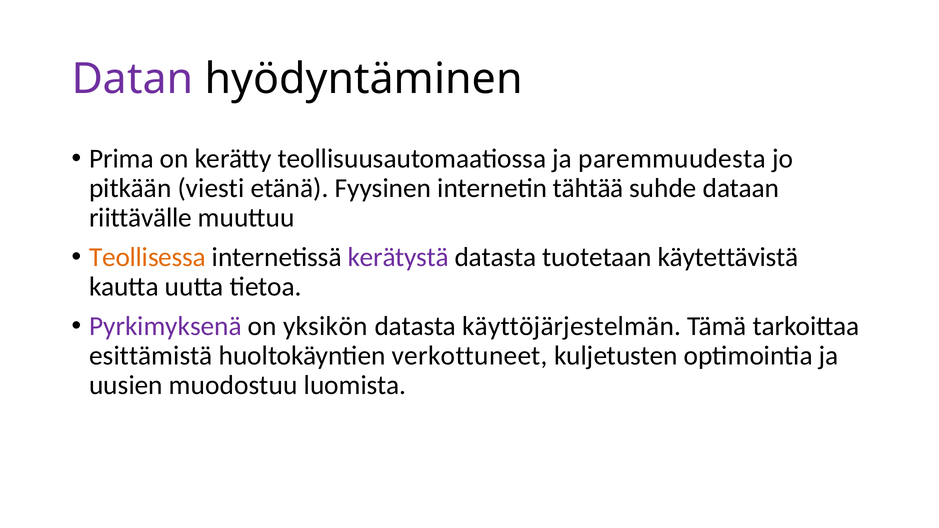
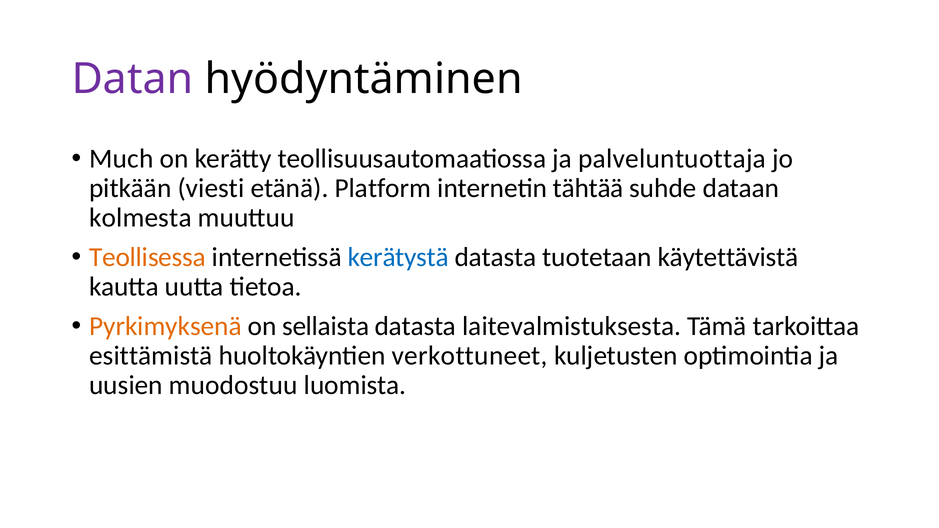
Prima: Prima -> Much
paremmuudesta: paremmuudesta -> palveluntuottaja
Fyysinen: Fyysinen -> Platform
riittävälle: riittävälle -> kolmesta
kerätystä colour: purple -> blue
Pyrkimyksenä colour: purple -> orange
yksikön: yksikön -> sellaista
käyttöjärjestelmän: käyttöjärjestelmän -> laitevalmistuksesta
